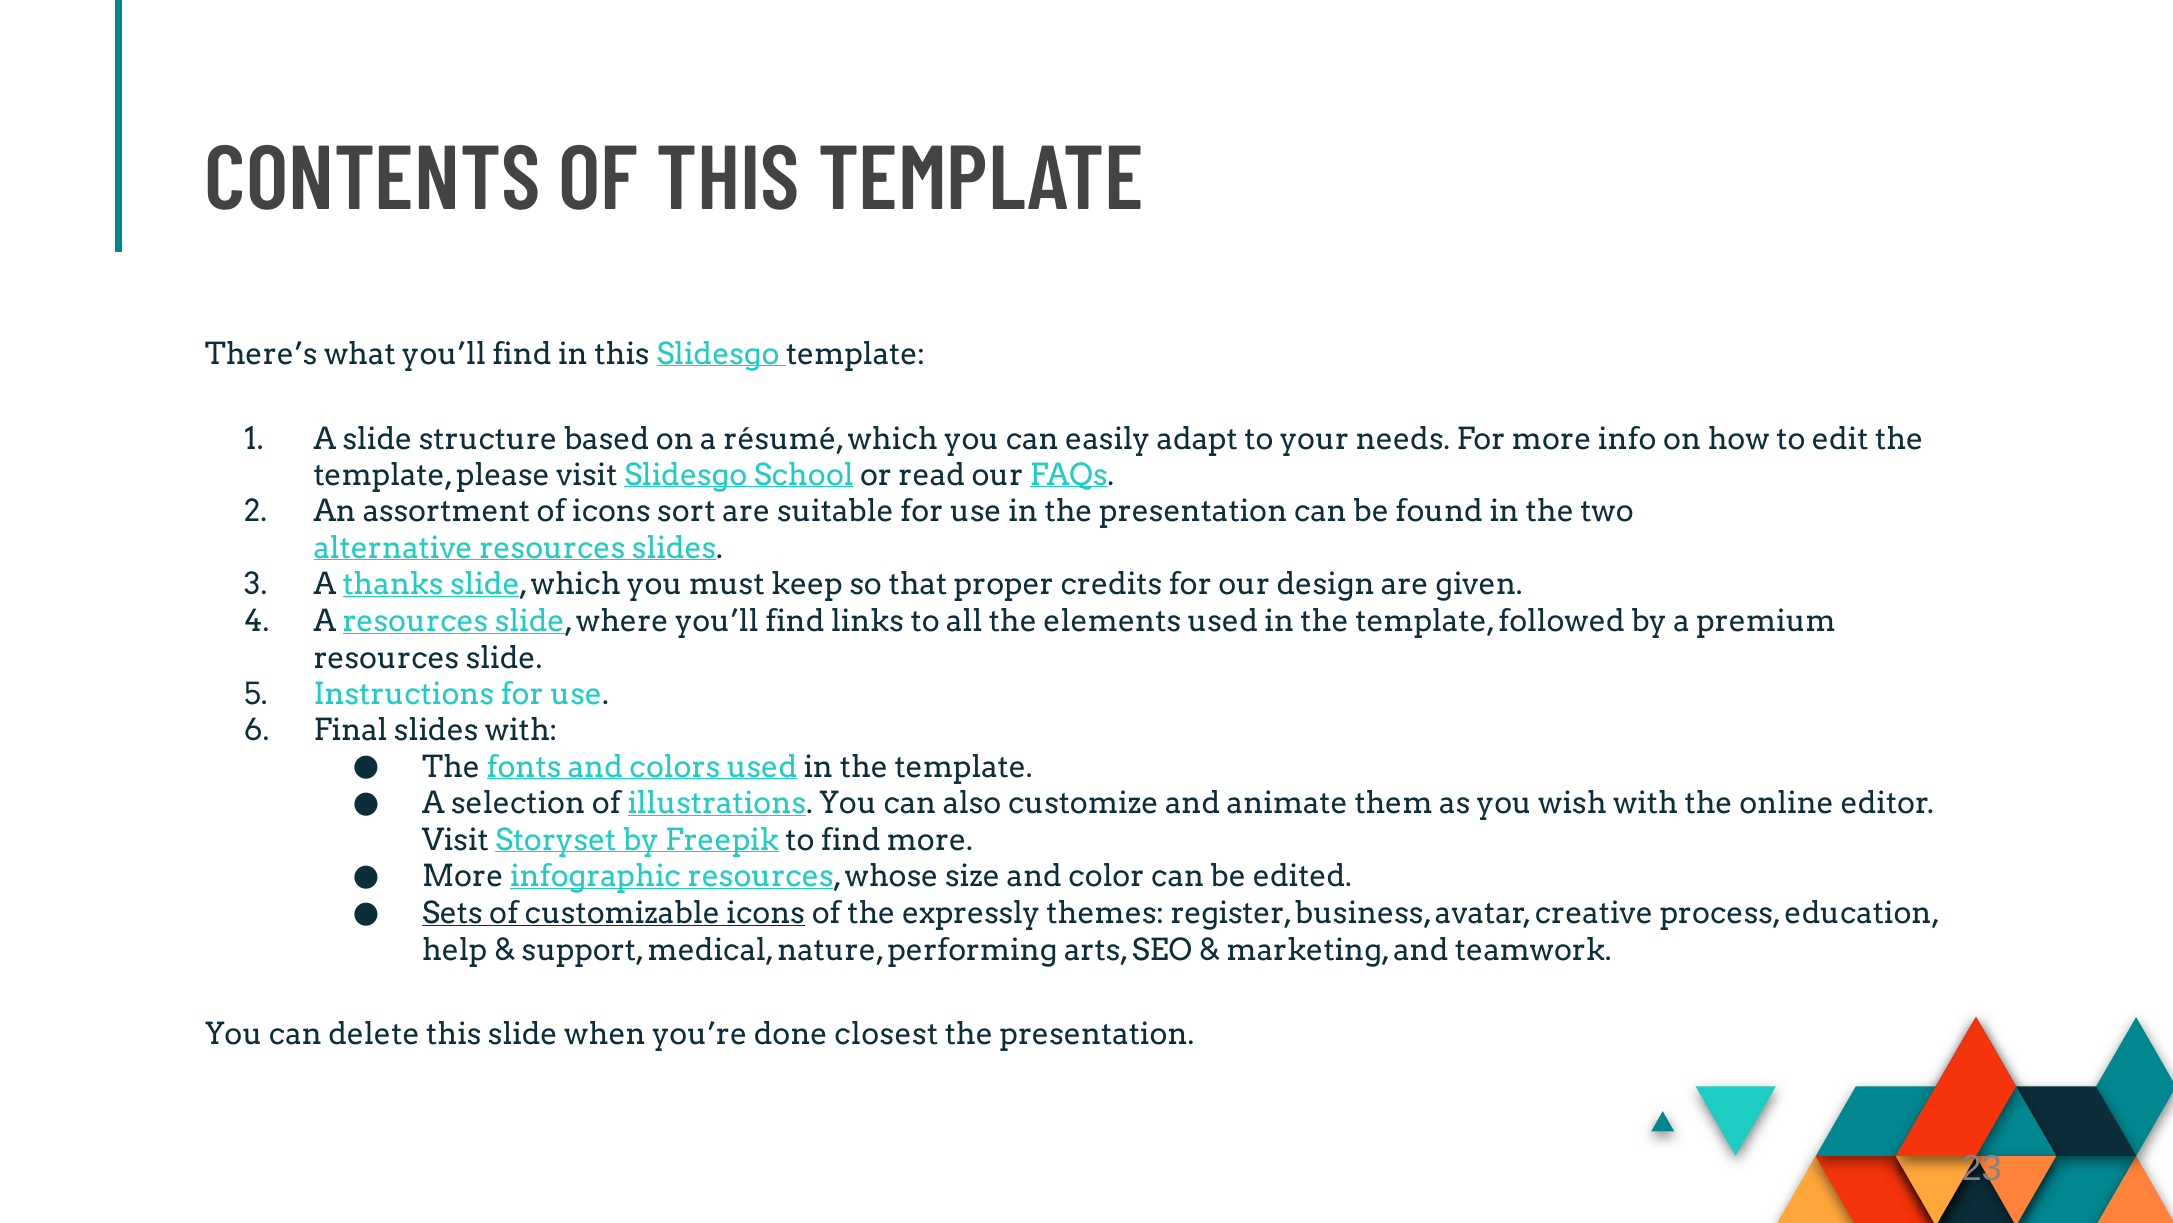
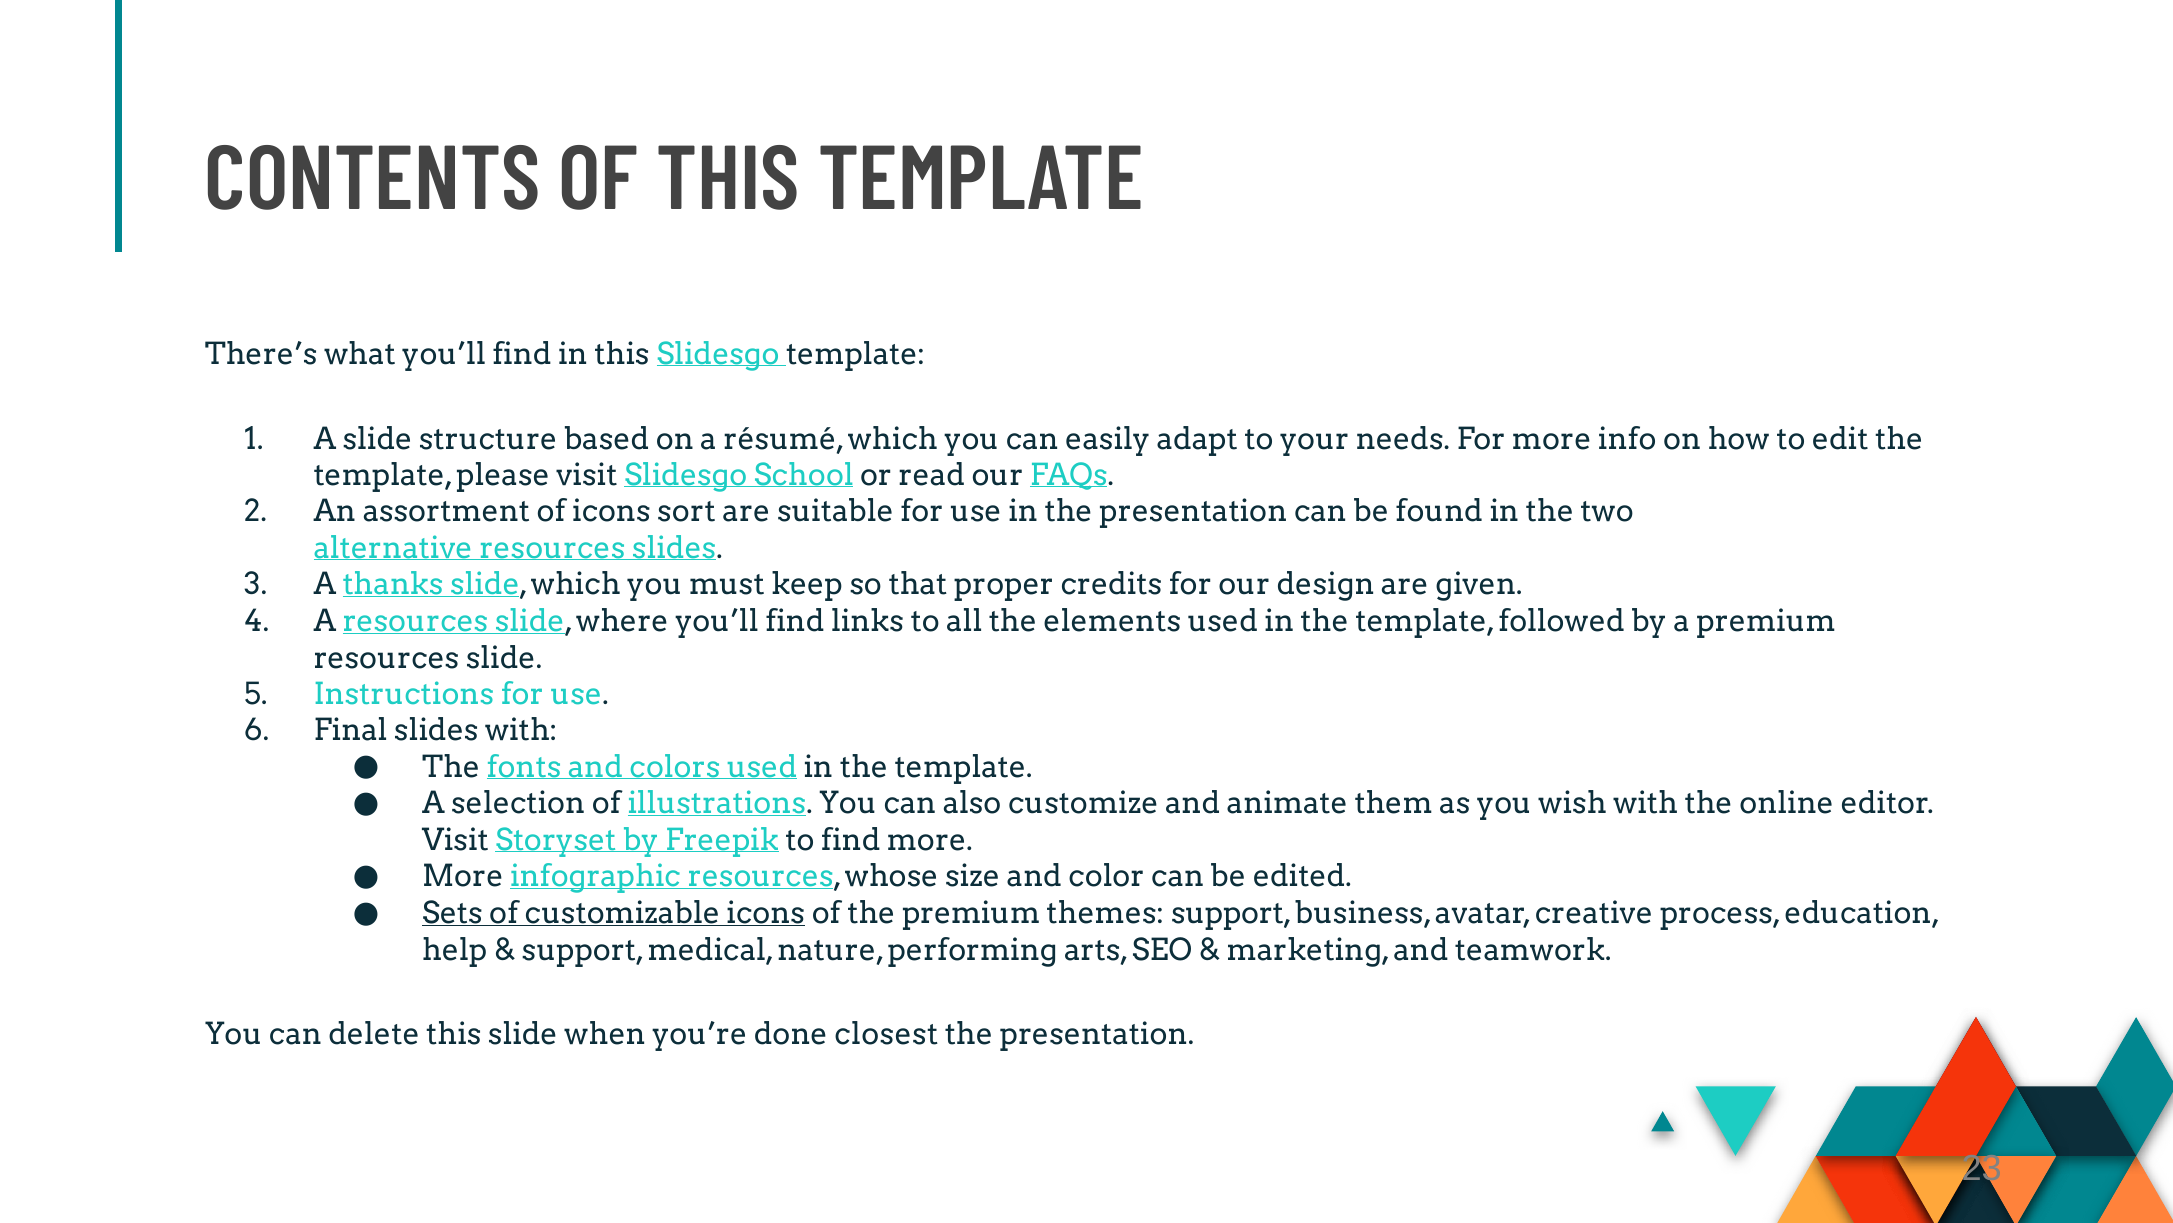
the expressly: expressly -> premium
themes register: register -> support
